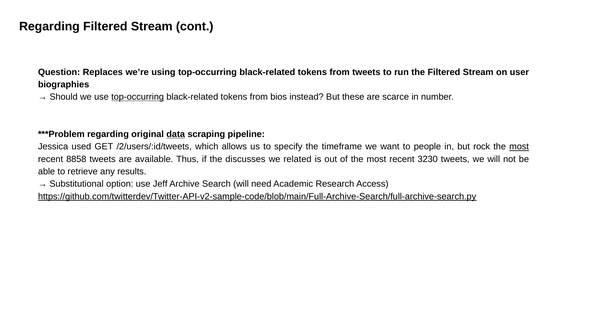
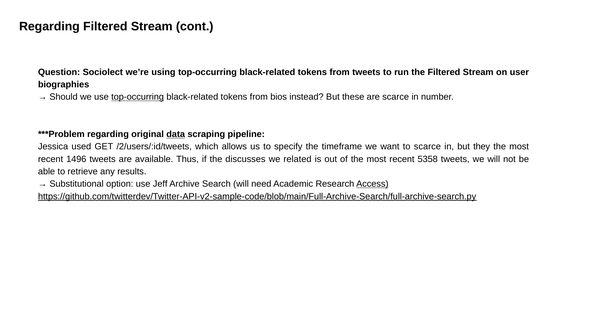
Replaces: Replaces -> Sociolect
to people: people -> scarce
rock: rock -> they
most at (519, 147) underline: present -> none
8858: 8858 -> 1496
3230: 3230 -> 5358
Access underline: none -> present
